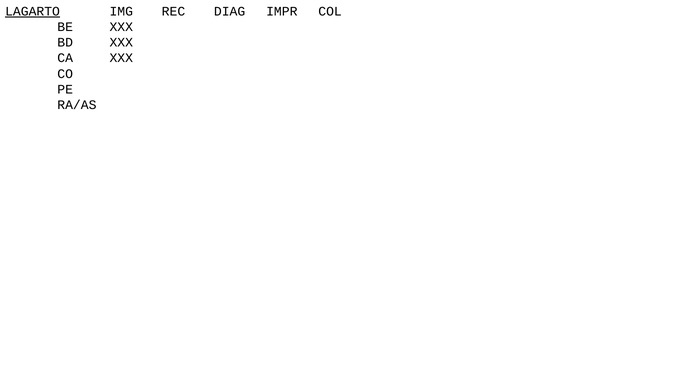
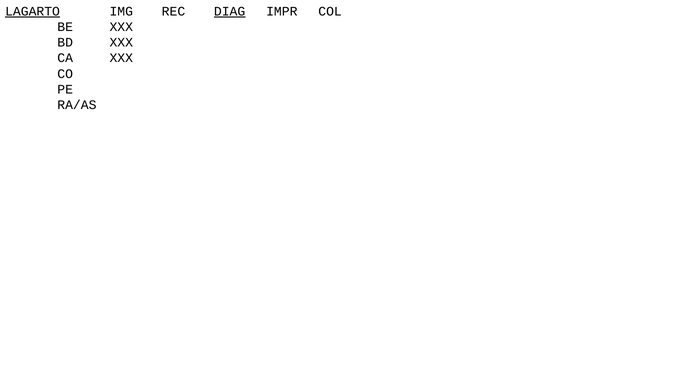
DIAG underline: none -> present
